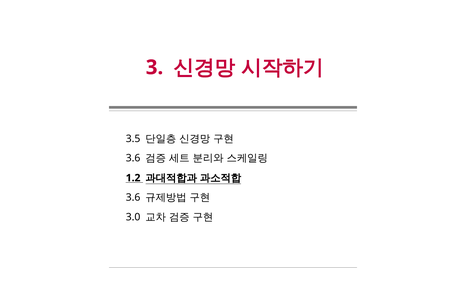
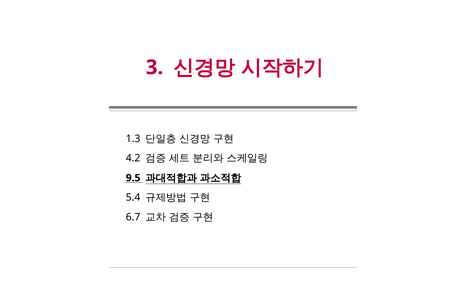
3.5: 3.5 -> 1.3
3.6 at (133, 159): 3.6 -> 4.2
1.2: 1.2 -> 9.5
3.6 at (133, 198): 3.6 -> 5.4
3.0: 3.0 -> 6.7
